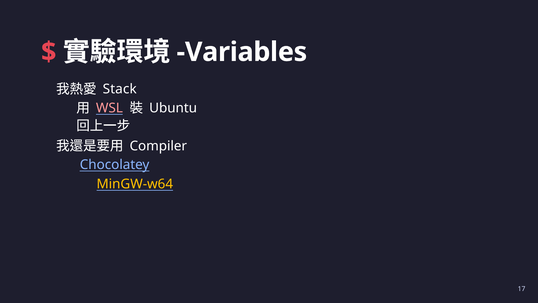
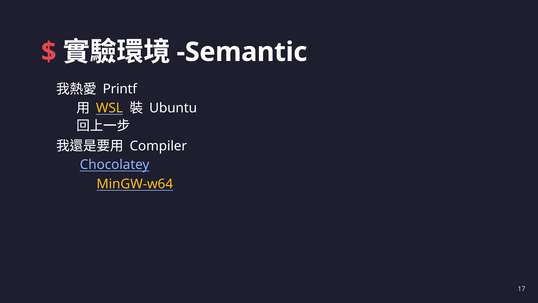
Variables: Variables -> Semantic
Stack: Stack -> Printf
WSL colour: pink -> yellow
